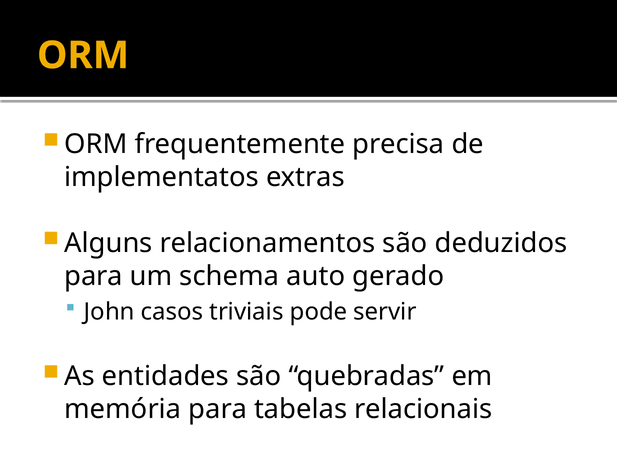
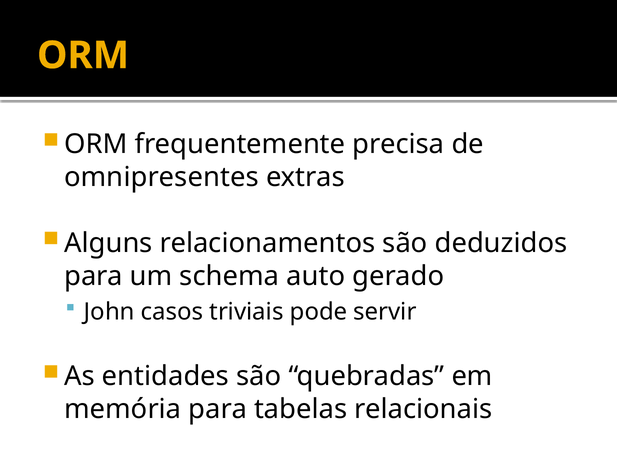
implementatos: implementatos -> omnipresentes
